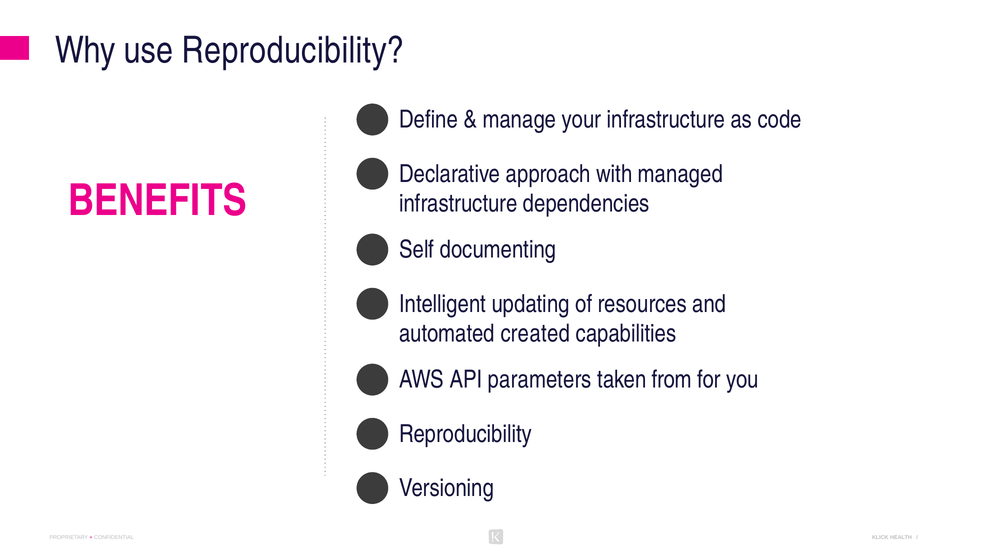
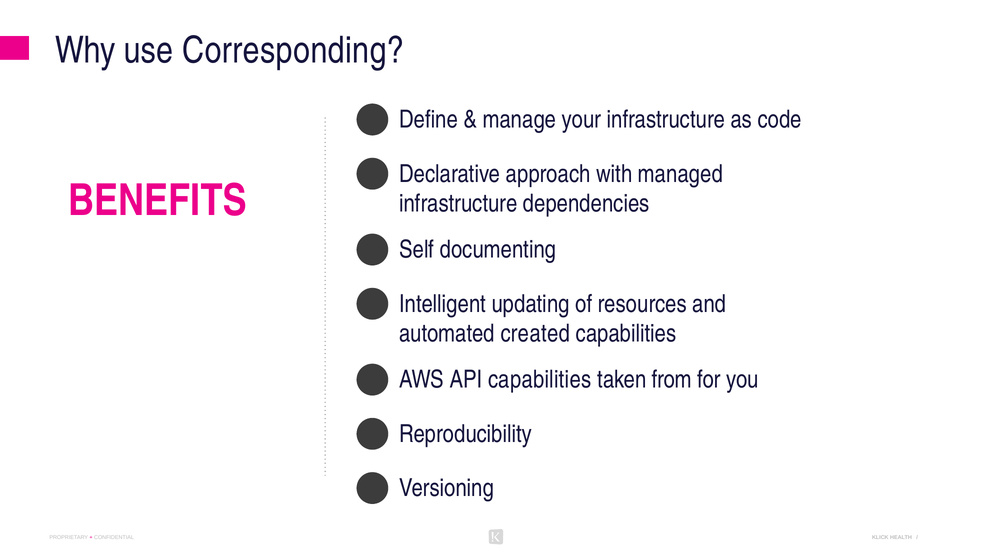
use Reproducibility: Reproducibility -> Corresponding
API parameters: parameters -> capabilities
